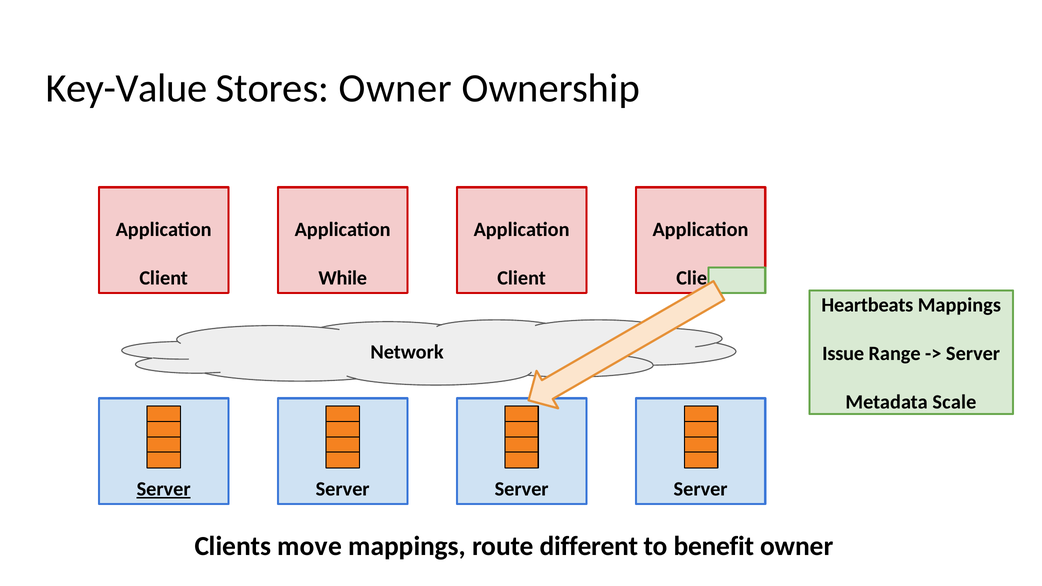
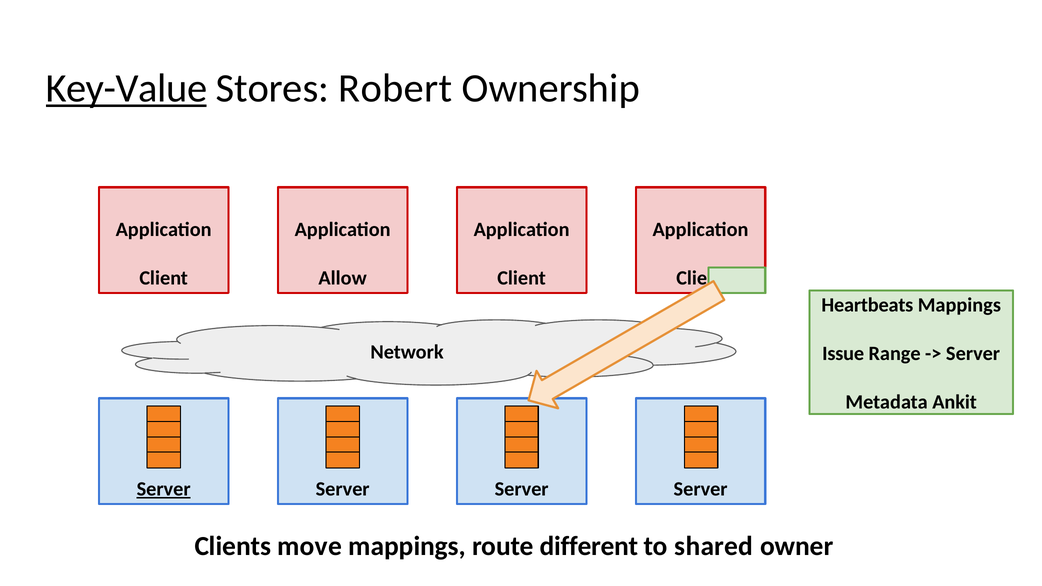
Key-Value underline: none -> present
Stores Owner: Owner -> Robert
While: While -> Allow
Scale: Scale -> Ankit
benefit: benefit -> shared
